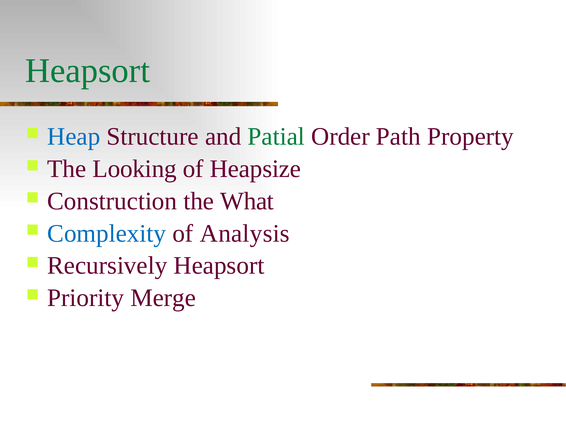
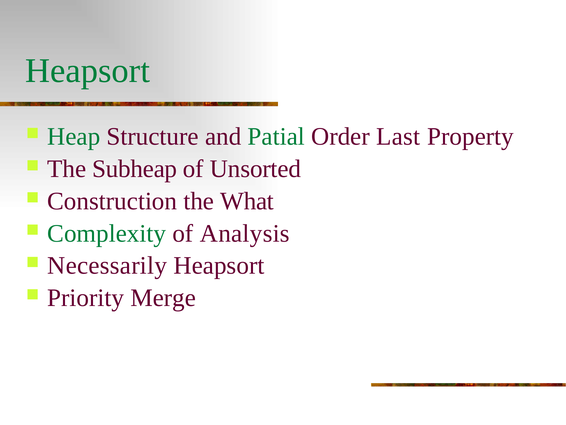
Heap colour: blue -> green
Path: Path -> Last
Looking: Looking -> Subheap
Heapsize: Heapsize -> Unsorted
Complexity colour: blue -> green
Recursively: Recursively -> Necessarily
